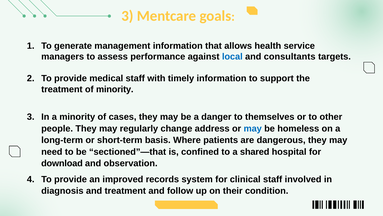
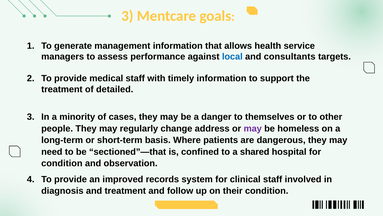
of minority: minority -> detailed
may at (253, 128) colour: blue -> purple
download at (62, 163): download -> condition
